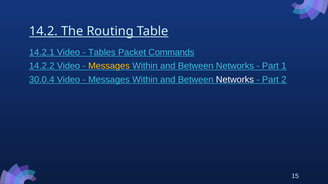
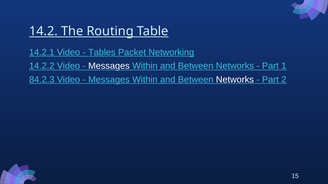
Commands: Commands -> Networking
Messages at (109, 66) colour: yellow -> white
30.0.4: 30.0.4 -> 84.2.3
